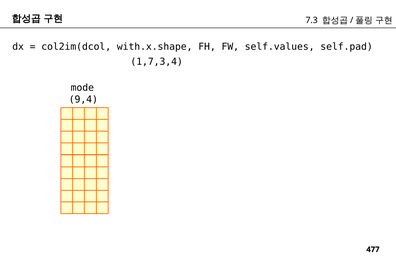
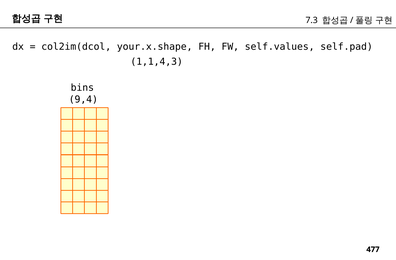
with.x.shape: with.x.shape -> your.x.shape
1,7,3,4: 1,7,3,4 -> 1,1,4,3
mode: mode -> bins
